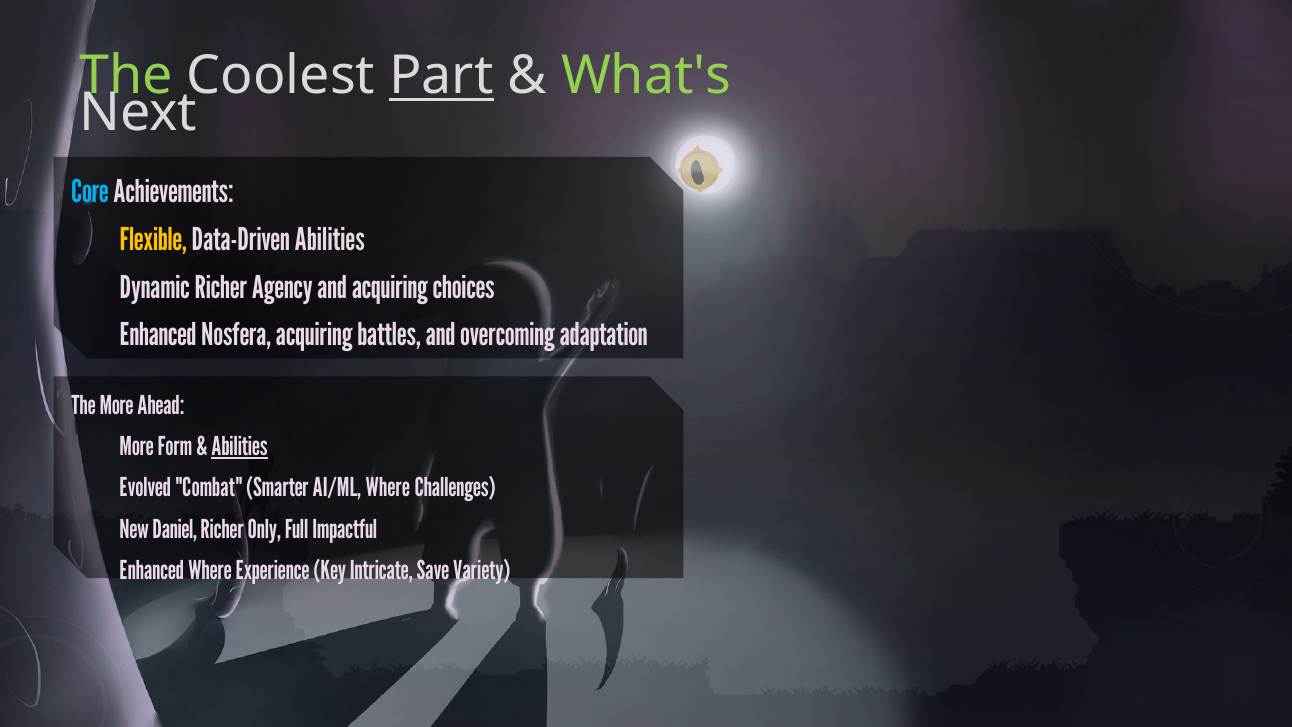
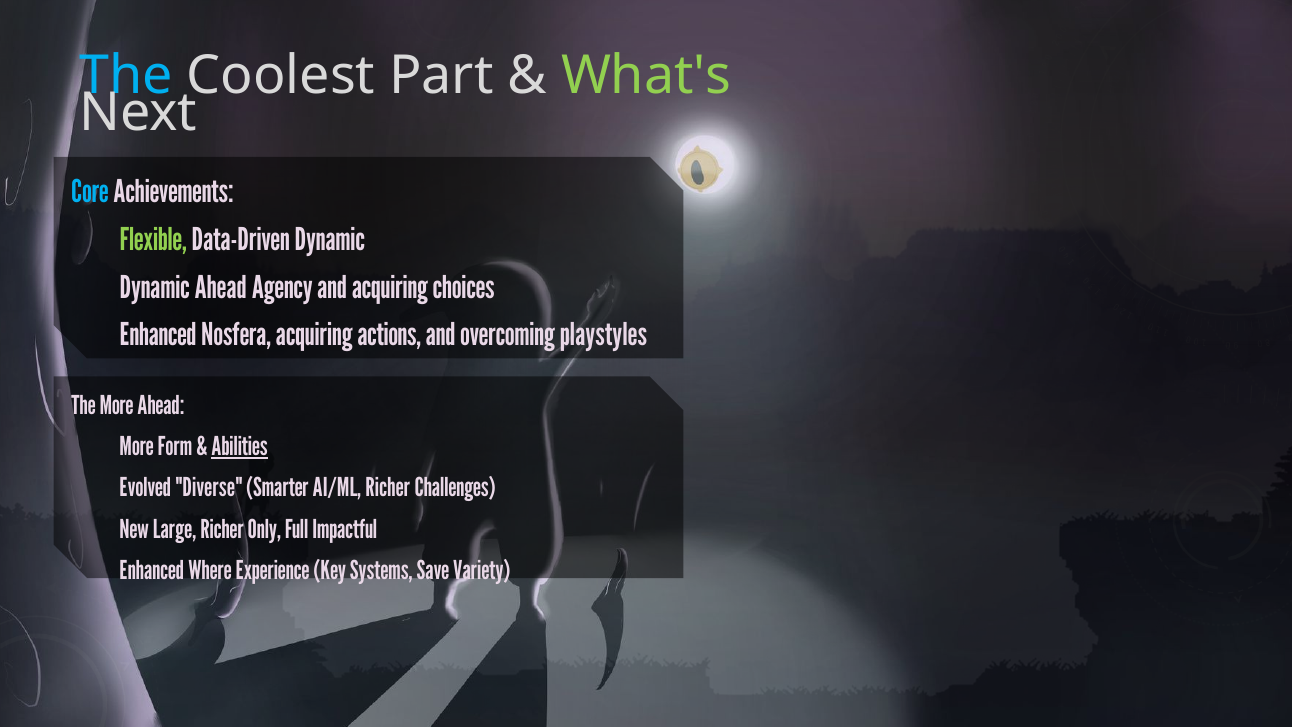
The at (126, 76) colour: light green -> light blue
Part underline: present -> none
Flexible colour: yellow -> light green
Data-Driven Abilities: Abilities -> Dynamic
Dynamic Richer: Richer -> Ahead
battles: battles -> actions
adaptation: adaptation -> playstyles
Combat: Combat -> Diverse
AI/ML Where: Where -> Richer
Daniel: Daniel -> Large
Intricate: Intricate -> Systems
